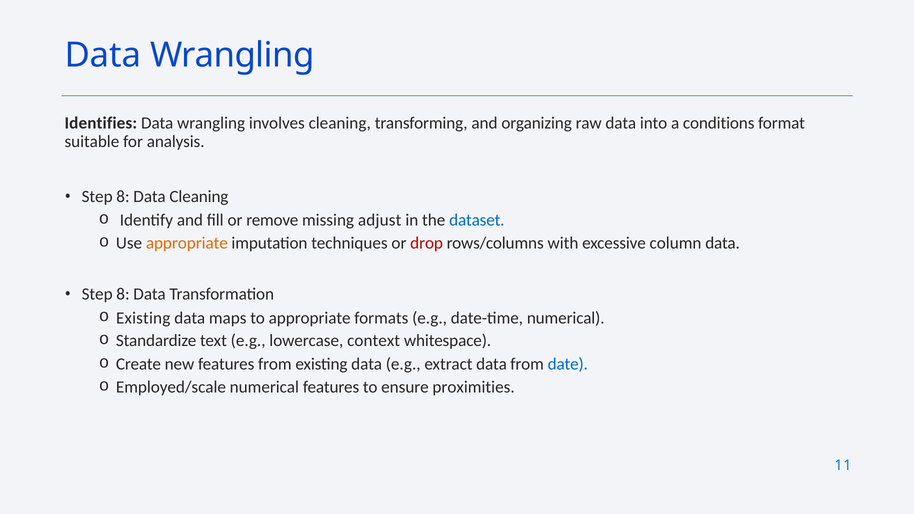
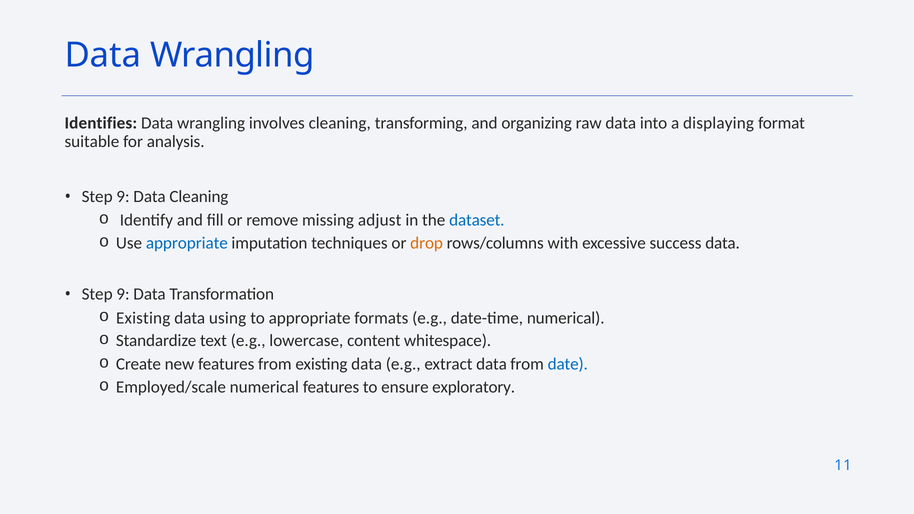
conditions: conditions -> displaying
8 at (123, 197): 8 -> 9
appropriate at (187, 243) colour: orange -> blue
drop colour: red -> orange
column: column -> success
8 at (123, 294): 8 -> 9
maps: maps -> using
context: context -> content
proximities: proximities -> exploratory
